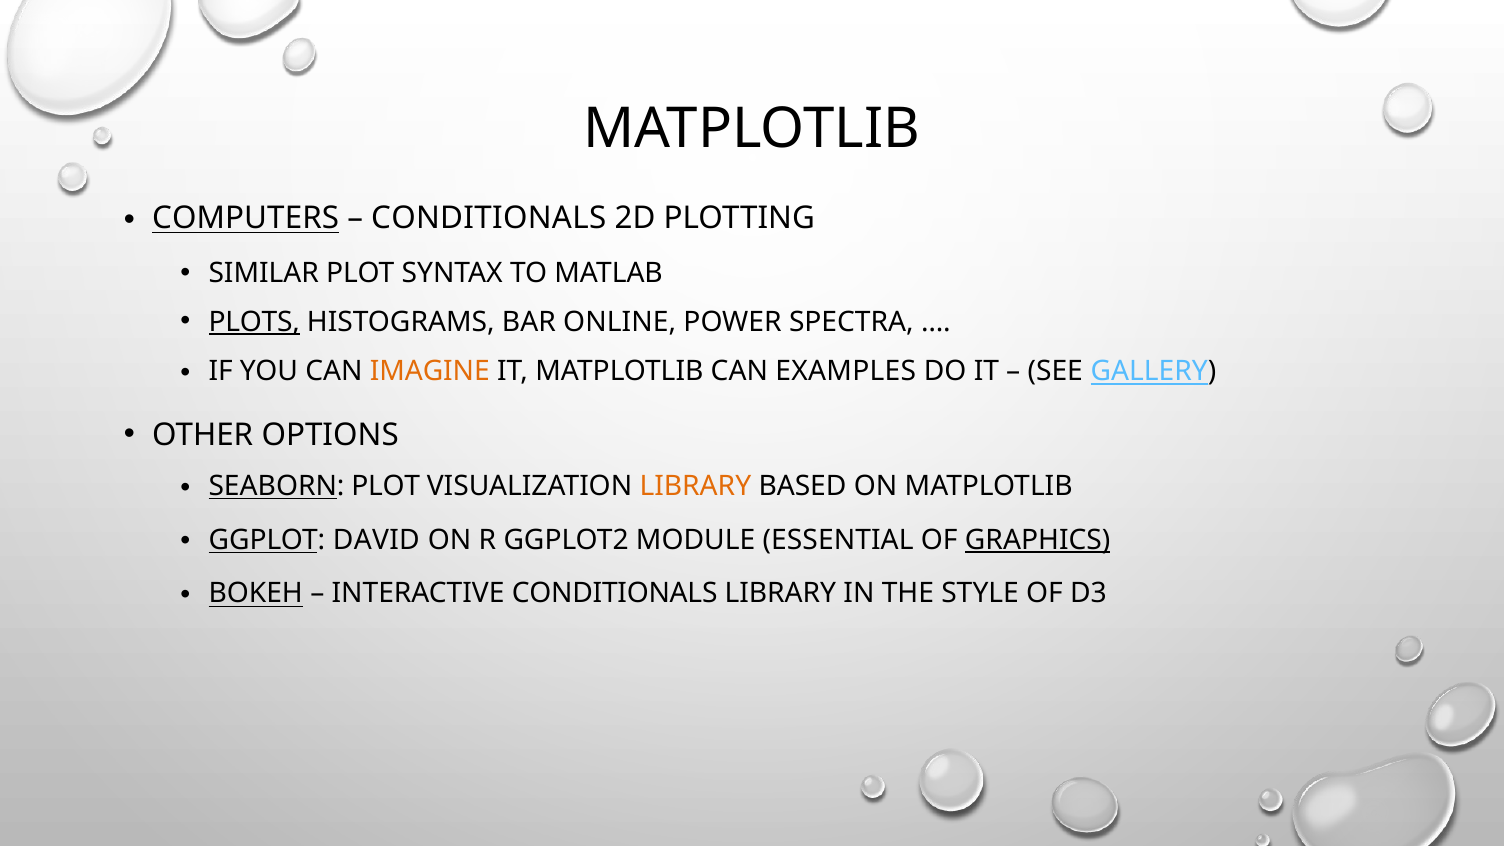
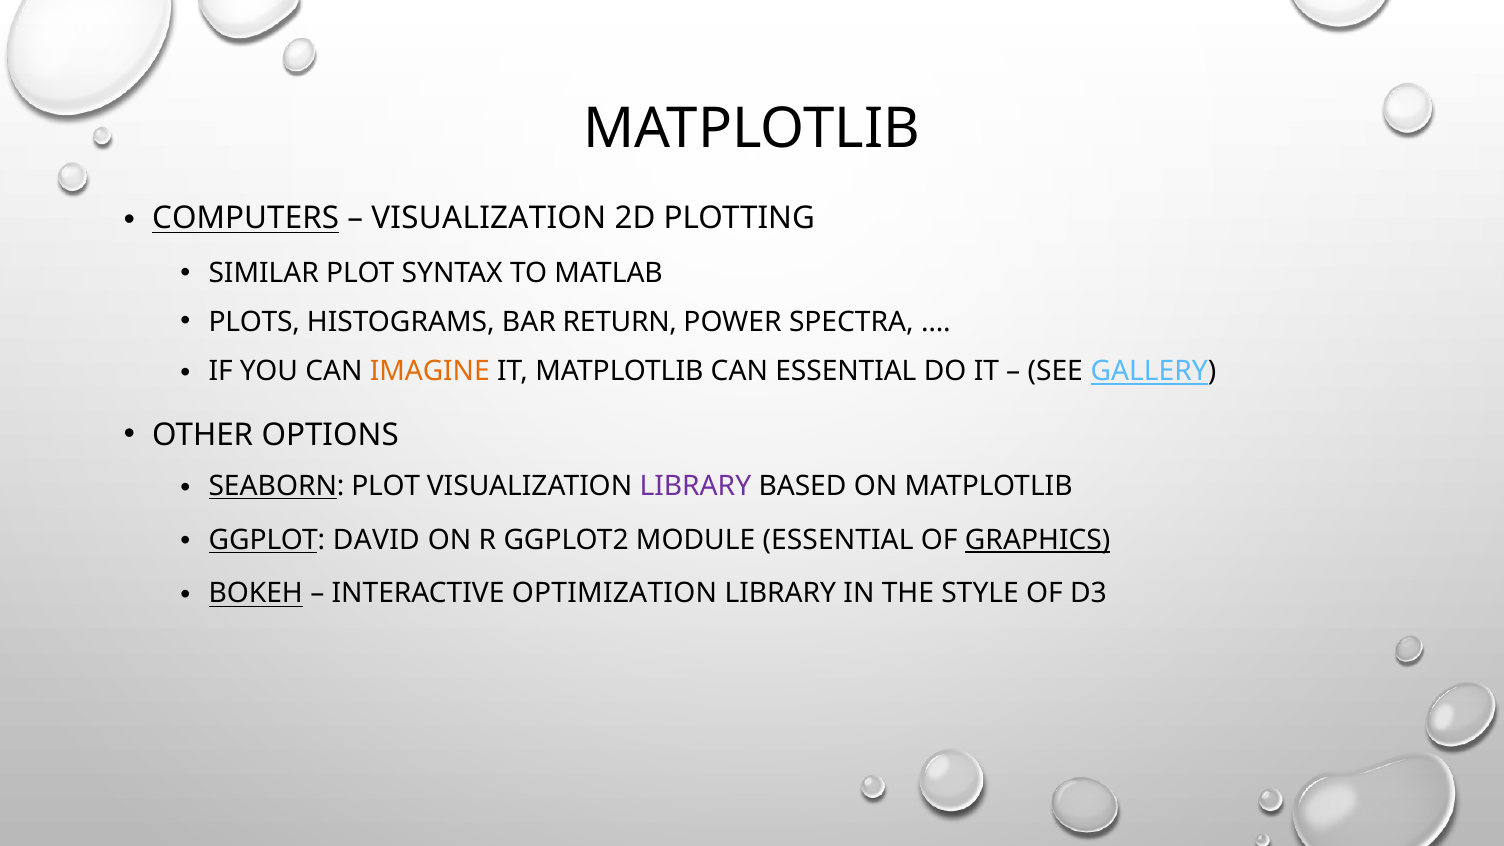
CONDITIONALS at (489, 218): CONDITIONALS -> VISUALIZATION
PLOTS underline: present -> none
ONLINE: ONLINE -> RETURN
CAN EXAMPLES: EXAMPLES -> ESSENTIAL
LIBRARY at (695, 486) colour: orange -> purple
INTERACTIVE CONDITIONALS: CONDITIONALS -> OPTIMIZATION
